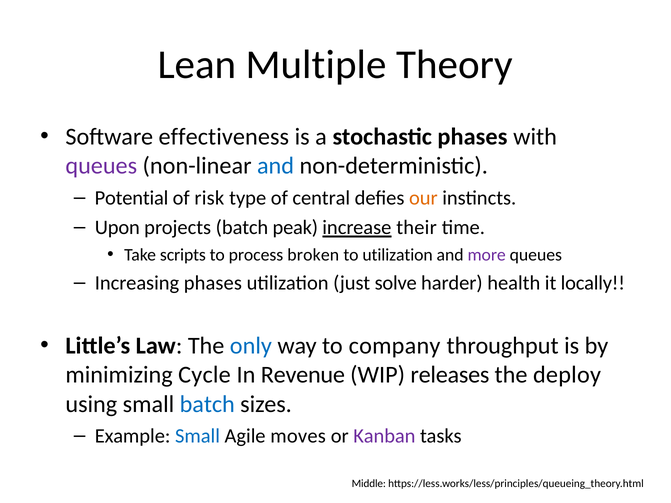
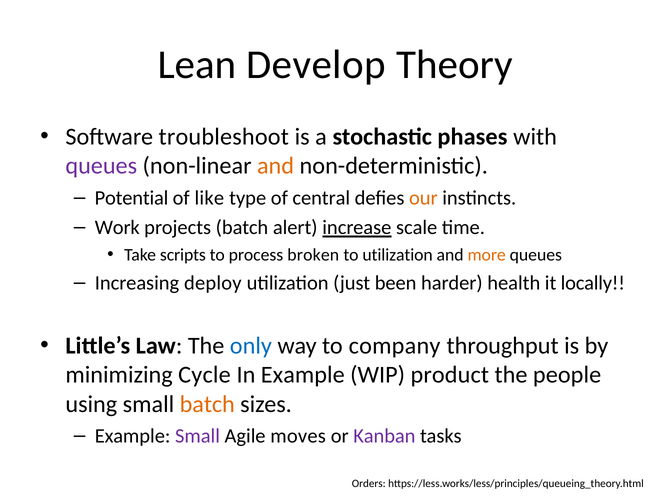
Multiple: Multiple -> Develop
effectiveness: effectiveness -> troubleshoot
and at (276, 166) colour: blue -> orange
risk: risk -> like
Upon: Upon -> Work
peak: peak -> alert
their: their -> scale
more colour: purple -> orange
Increasing phases: phases -> deploy
solve: solve -> been
In Revenue: Revenue -> Example
releases: releases -> product
deploy: deploy -> people
batch at (207, 404) colour: blue -> orange
Small at (198, 436) colour: blue -> purple
Middle: Middle -> Orders
